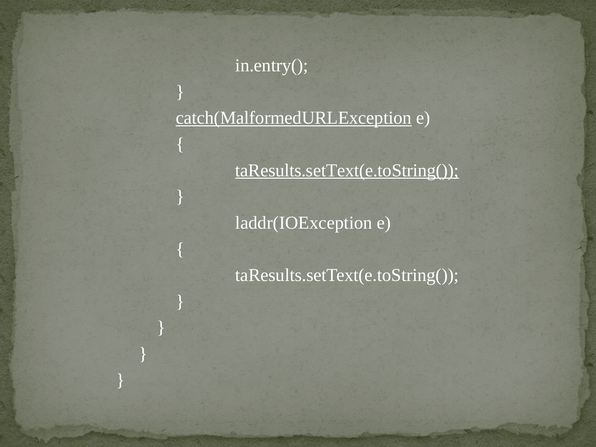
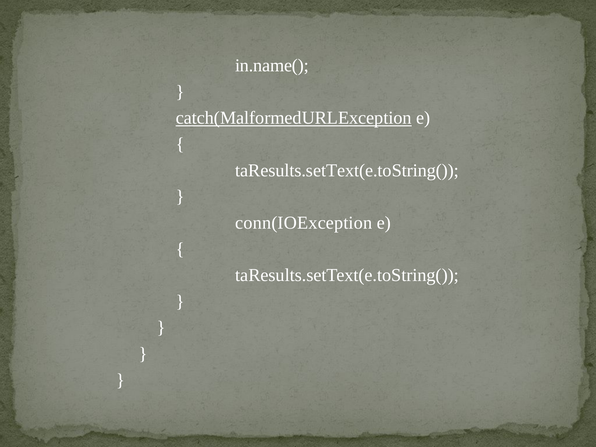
in.entry(: in.entry( -> in.name(
taResults.setText(e.toString( at (347, 170) underline: present -> none
laddr(IOException: laddr(IOException -> conn(IOException
